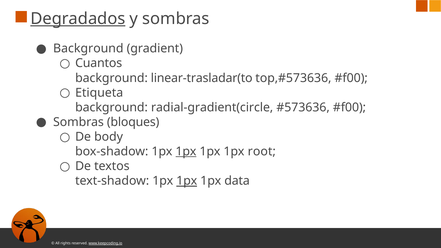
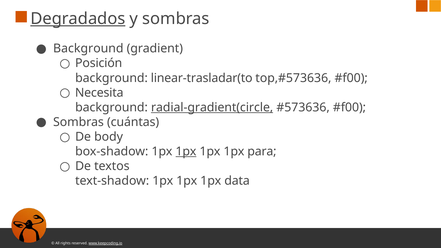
Cuantos: Cuantos -> Posición
Etiqueta: Etiqueta -> Necesita
radial-gradient(circle underline: none -> present
bloques: bloques -> cuántas
root: root -> para
1px at (187, 181) underline: present -> none
